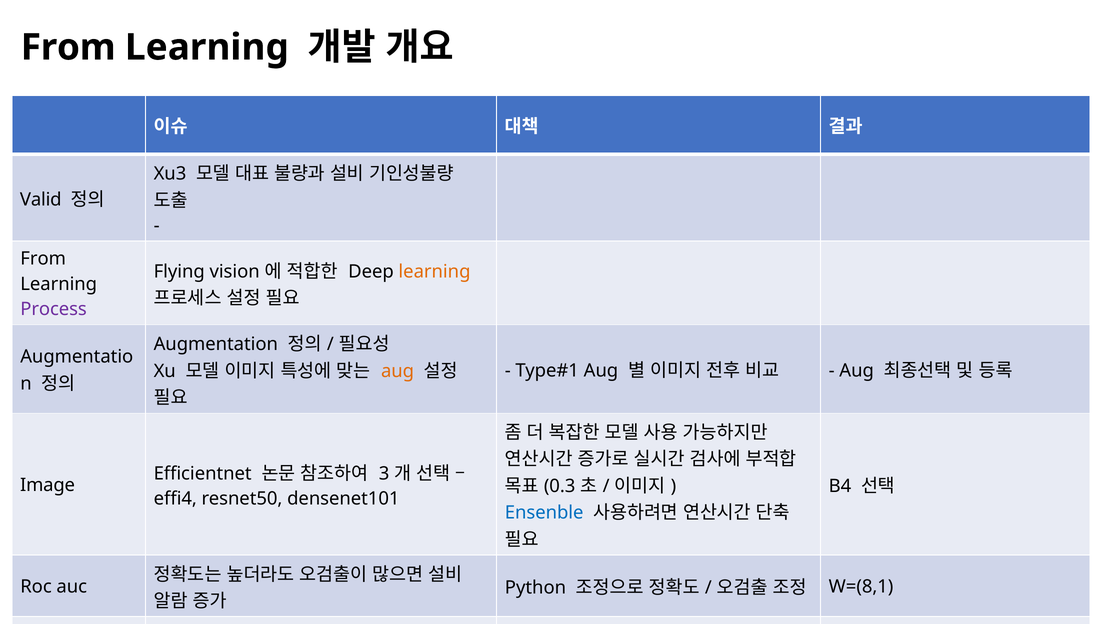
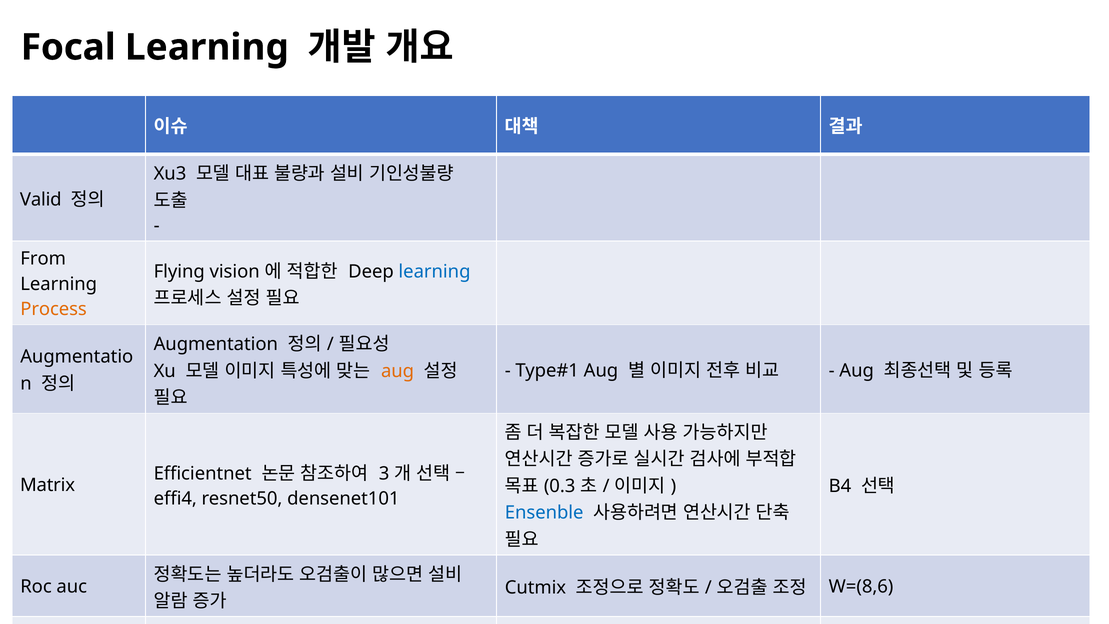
From at (68, 47): From -> Focal
learning at (434, 271) colour: orange -> blue
Process colour: purple -> orange
Image: Image -> Matrix
Python at (535, 588): Python -> Cutmix
W=(8,1: W=(8,1 -> W=(8,6
